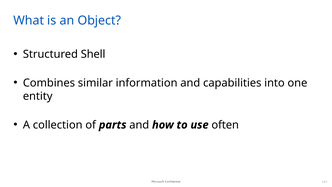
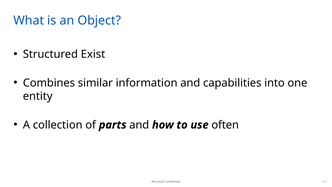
Shell: Shell -> Exist
